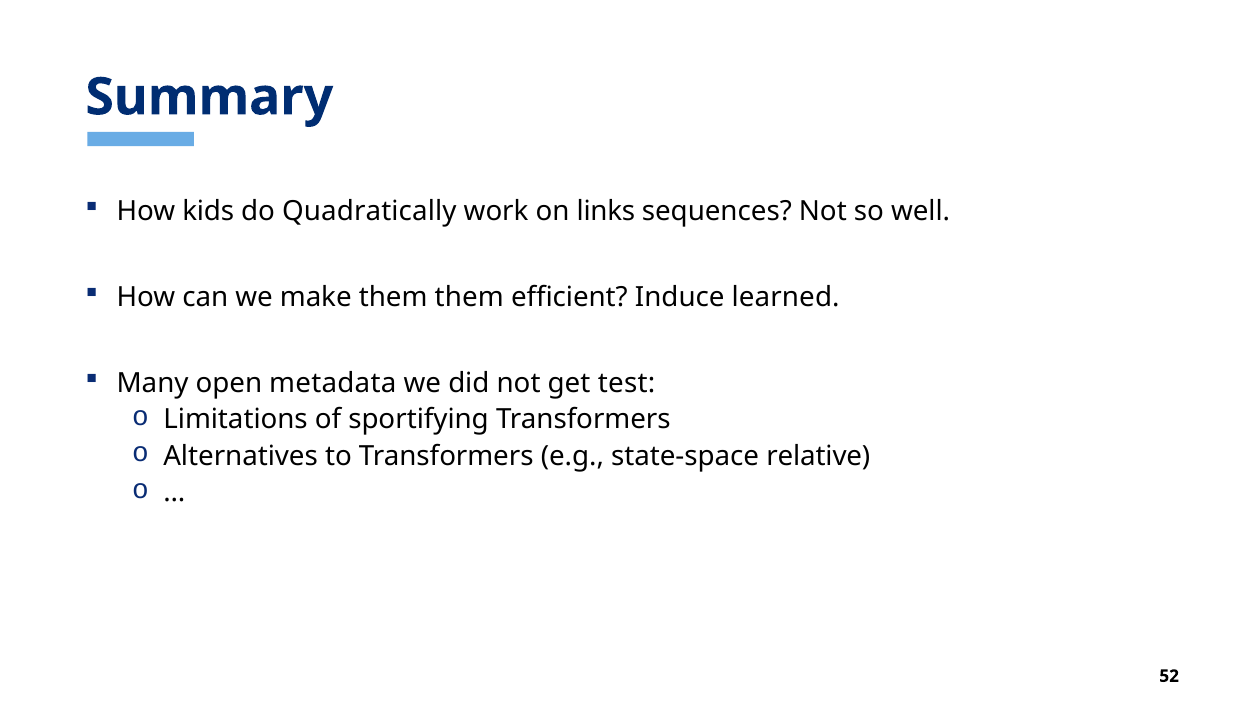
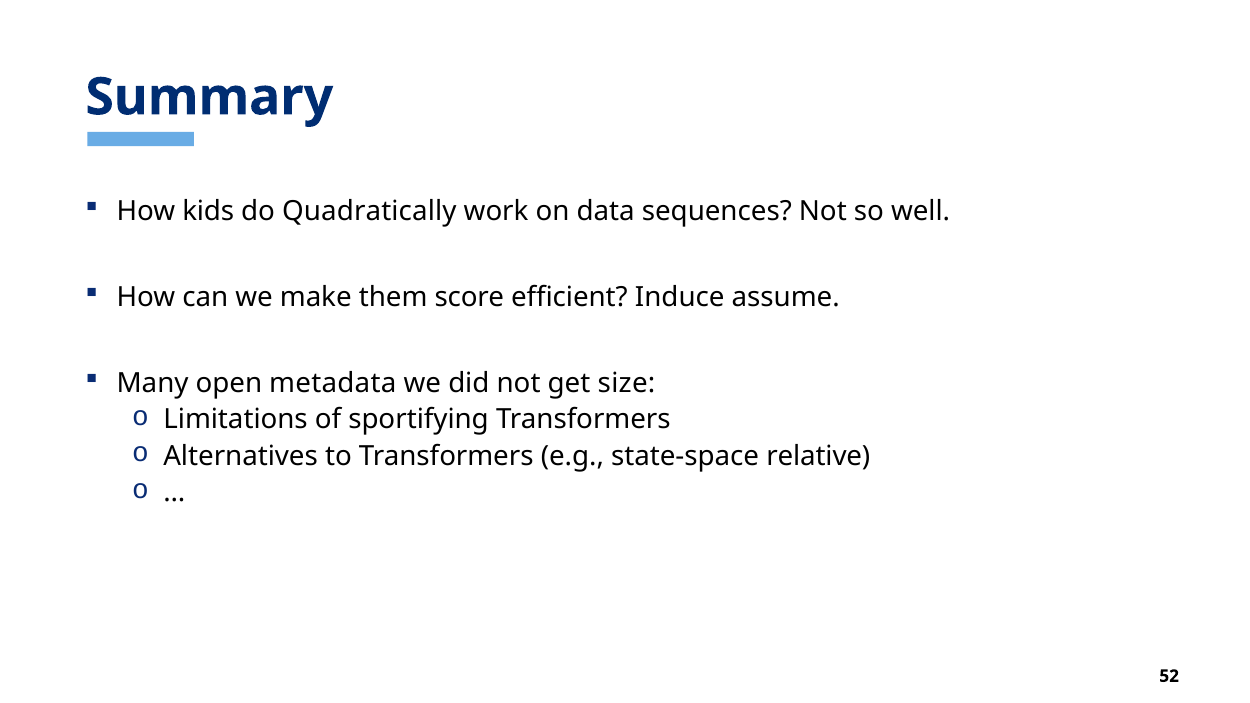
links: links -> data
them them: them -> score
learned: learned -> assume
test: test -> size
